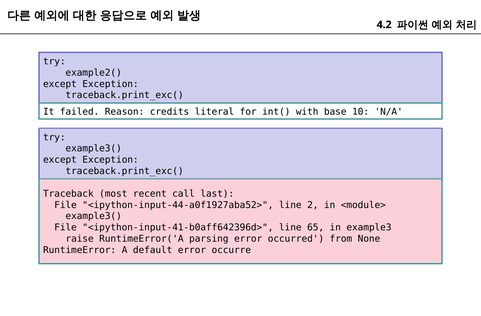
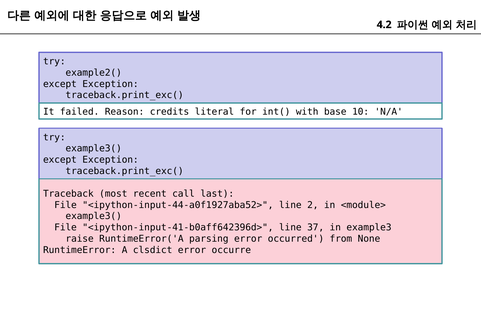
65: 65 -> 37
default: default -> clsdict
